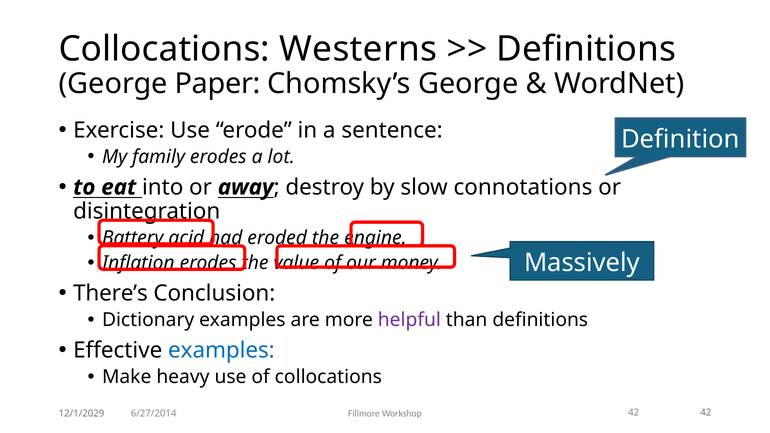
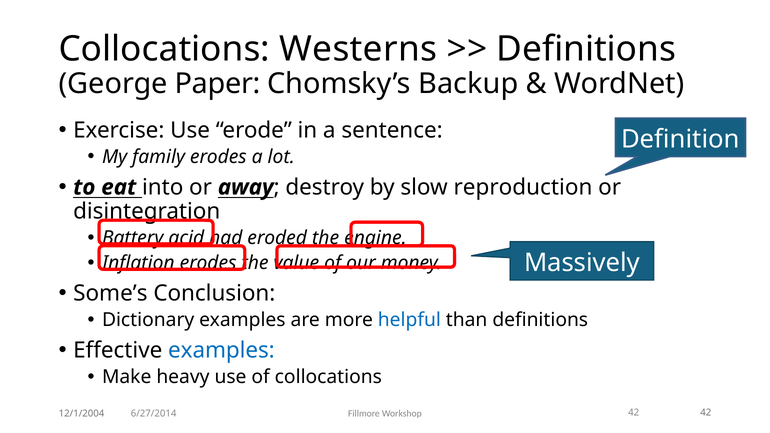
Chomsky’s George: George -> Backup
connotations: connotations -> reproduction
There’s: There’s -> Some’s
helpful colour: purple -> blue
12/1/2029: 12/1/2029 -> 12/1/2004
